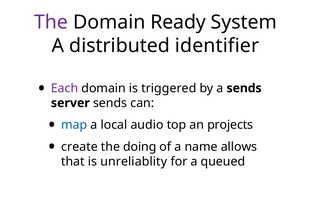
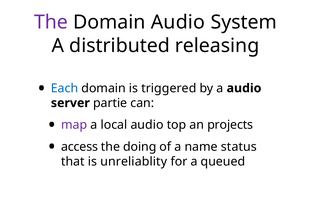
Domain Ready: Ready -> Audio
identifier: identifier -> releasing
Each colour: purple -> blue
a sends: sends -> audio
server sends: sends -> partie
map colour: blue -> purple
create: create -> access
allows: allows -> status
